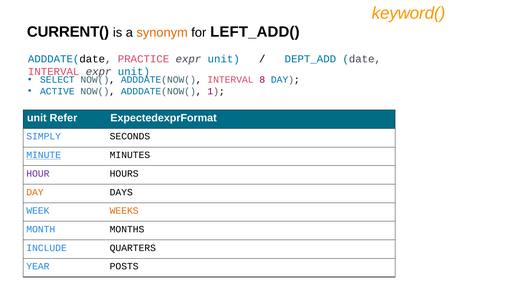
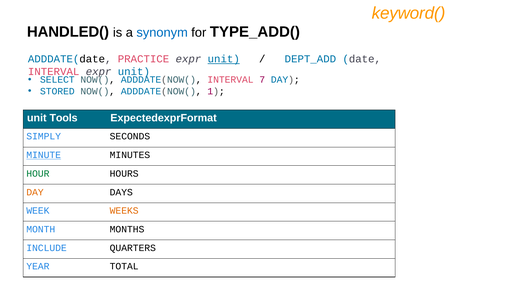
CURRENT(: CURRENT( -> HANDLED(
synonym colour: orange -> blue
LEFT_ADD(: LEFT_ADD( -> TYPE_ADD(
unit at (224, 59) underline: none -> present
8: 8 -> 7
ACTIVE: ACTIVE -> STORED
Refer: Refer -> Tools
HOUR colour: purple -> green
POSTS: POSTS -> TOTAL
